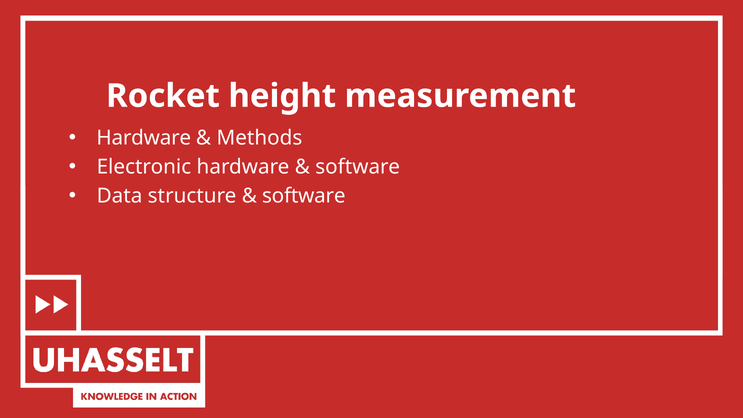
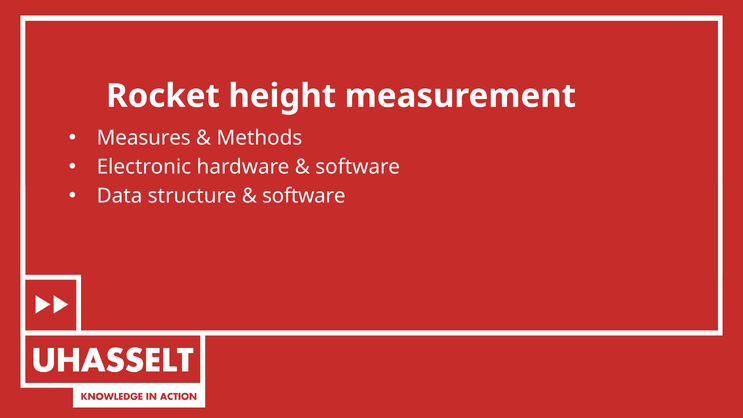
Hardware at (144, 138): Hardware -> Measures
